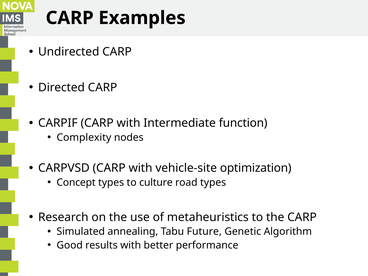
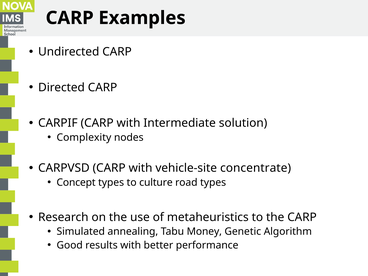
function: function -> solution
optimization: optimization -> concentrate
Future: Future -> Money
